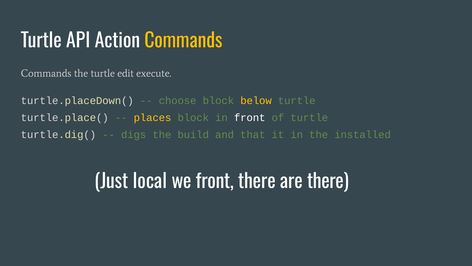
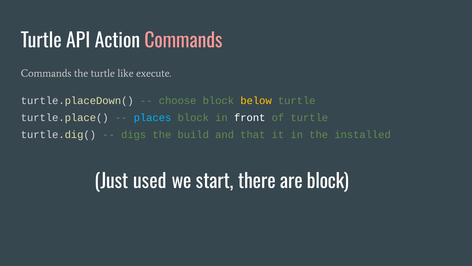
Commands at (183, 41) colour: yellow -> pink
edit: edit -> like
places colour: yellow -> light blue
local: local -> used
we front: front -> start
are there: there -> block
